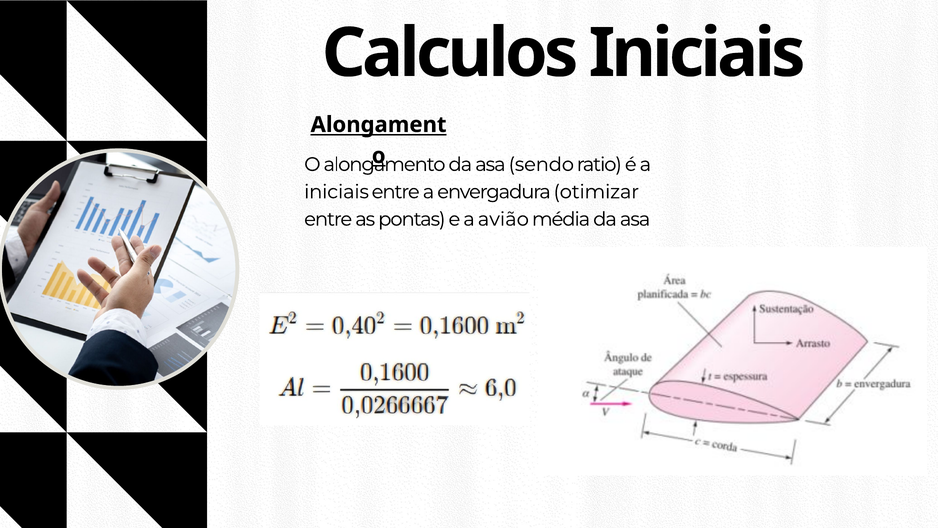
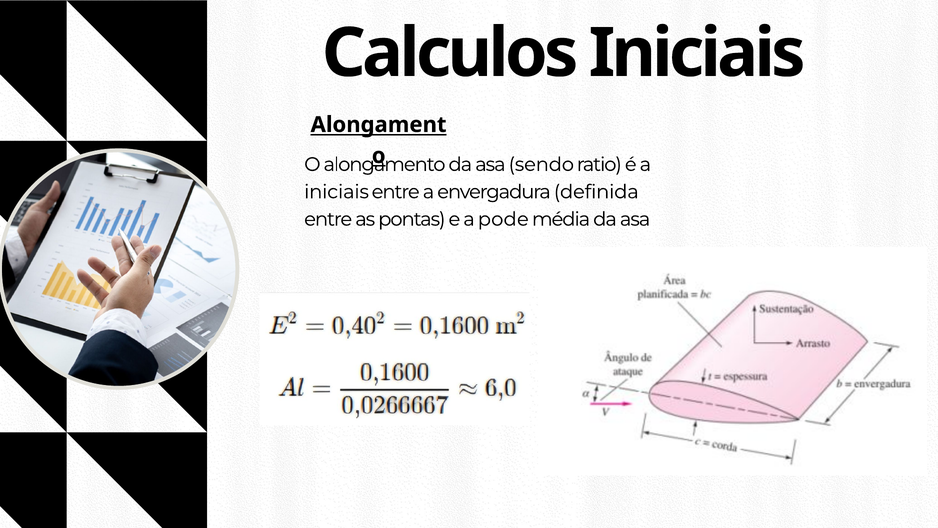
otimizar: otimizar -> definida
avião: avião -> pode
